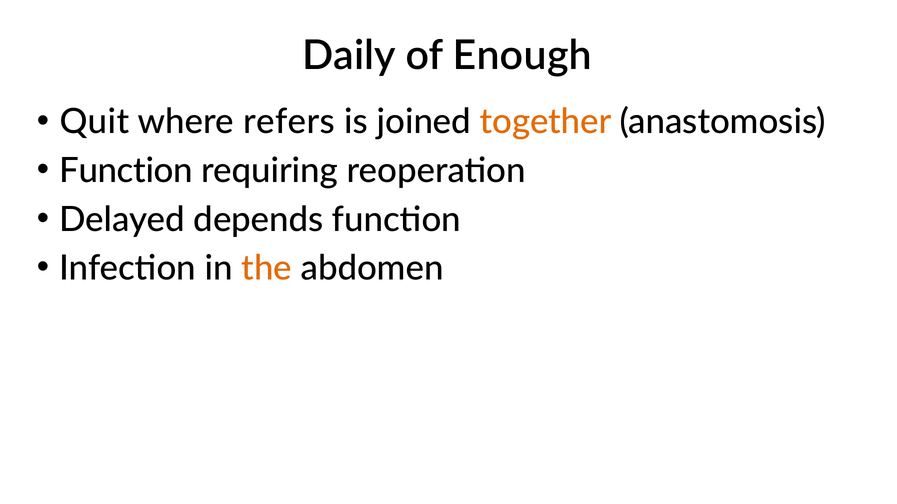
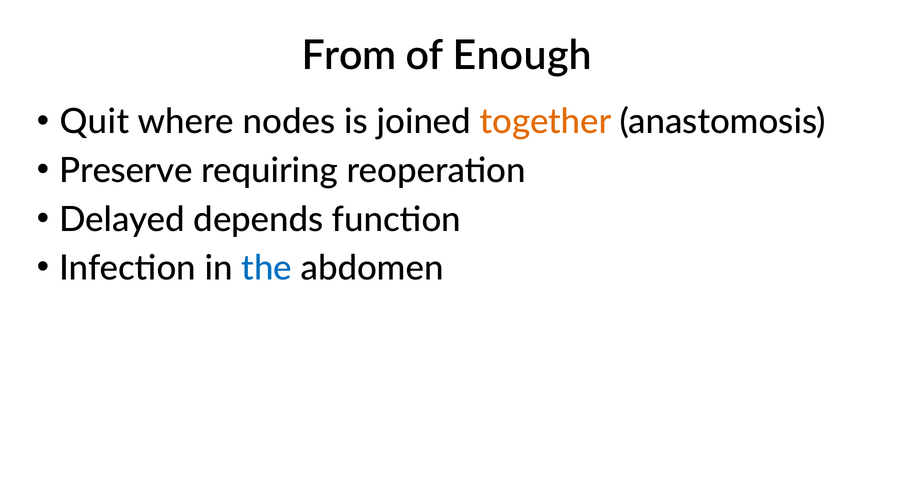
Daily: Daily -> From
refers: refers -> nodes
Function at (126, 171): Function -> Preserve
the colour: orange -> blue
